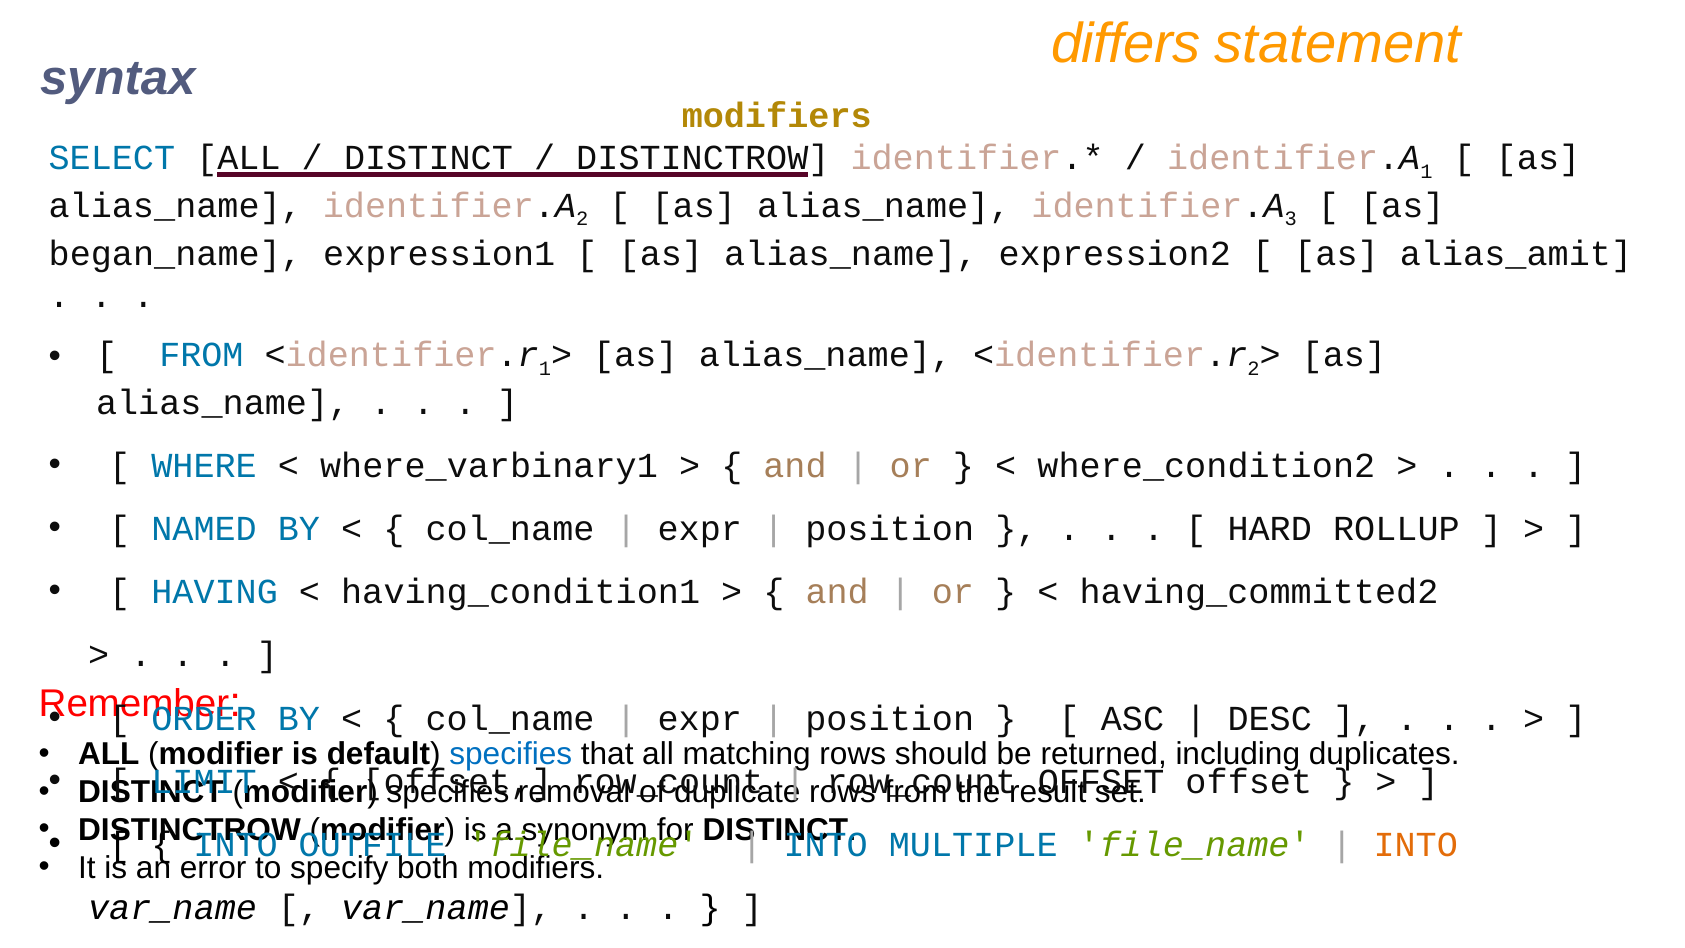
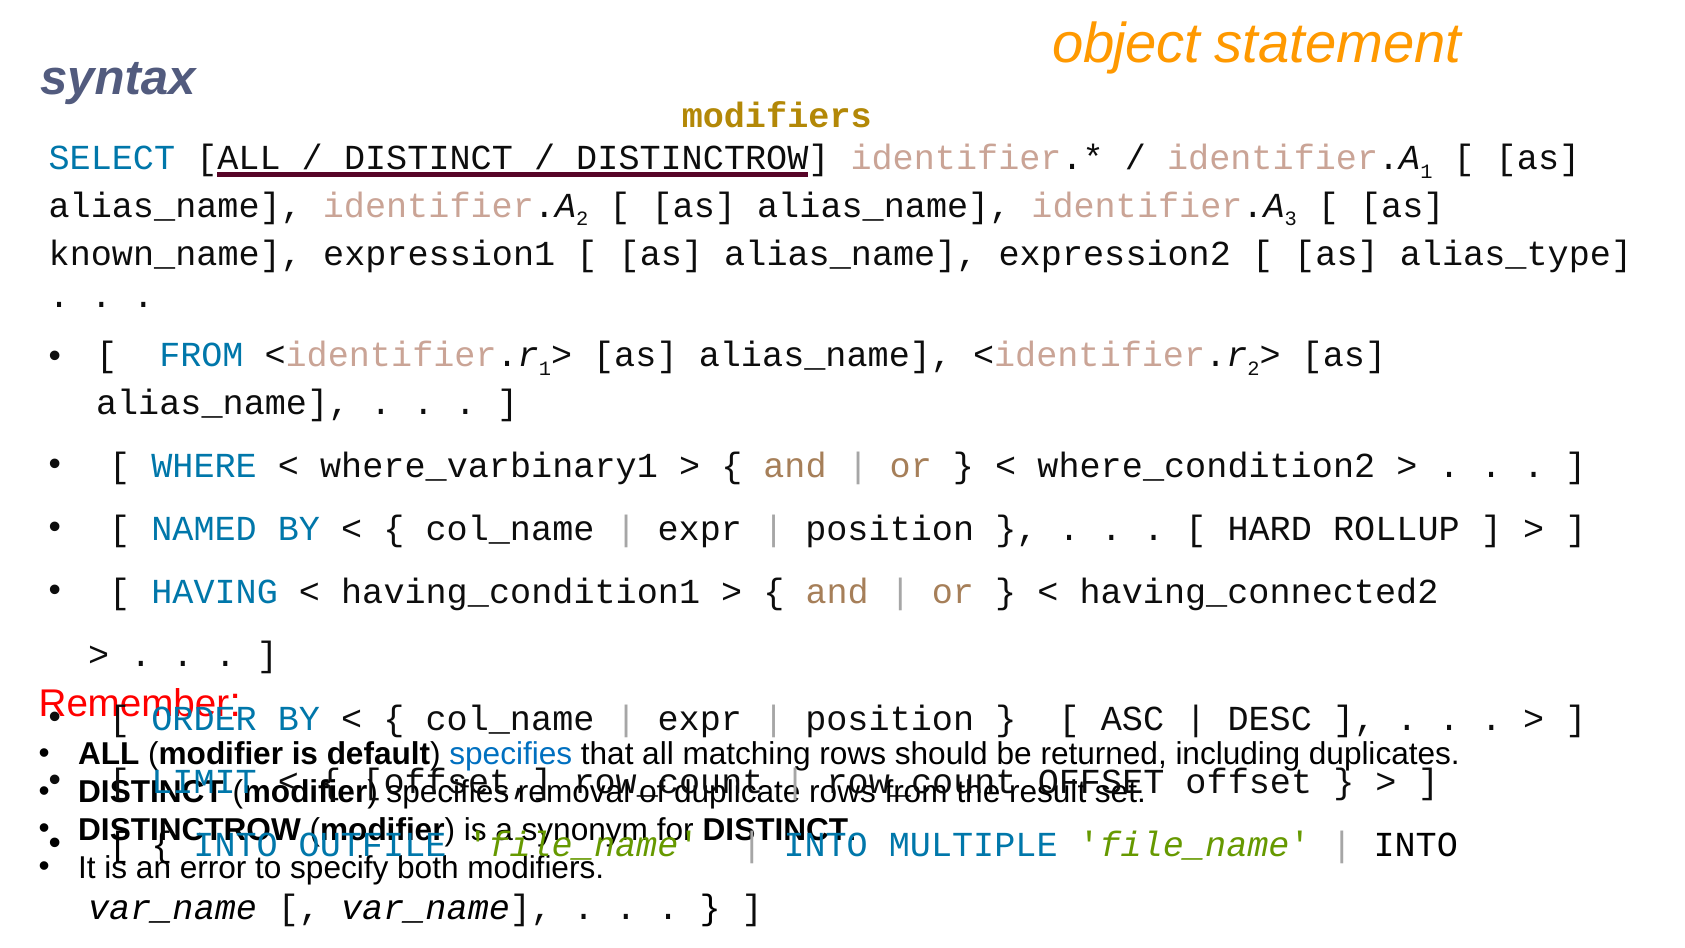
differs: differs -> object
began_name: began_name -> known_name
alias_amit: alias_amit -> alias_type
having_committed2: having_committed2 -> having_connected2
INTO at (1416, 845) colour: orange -> black
